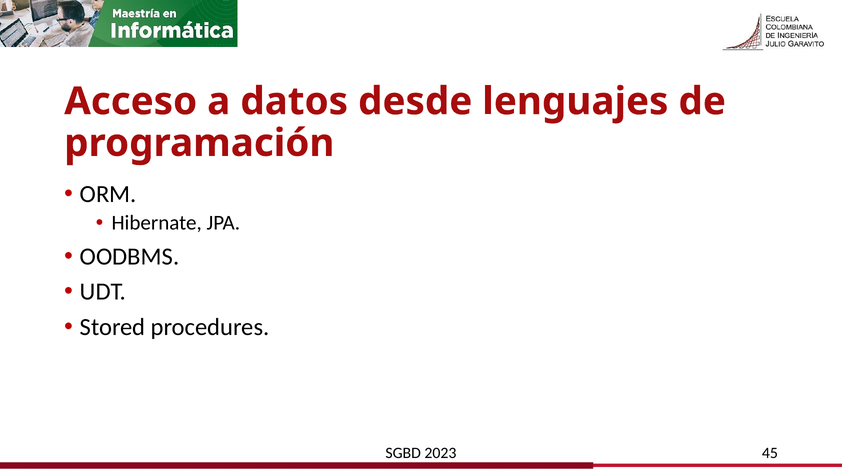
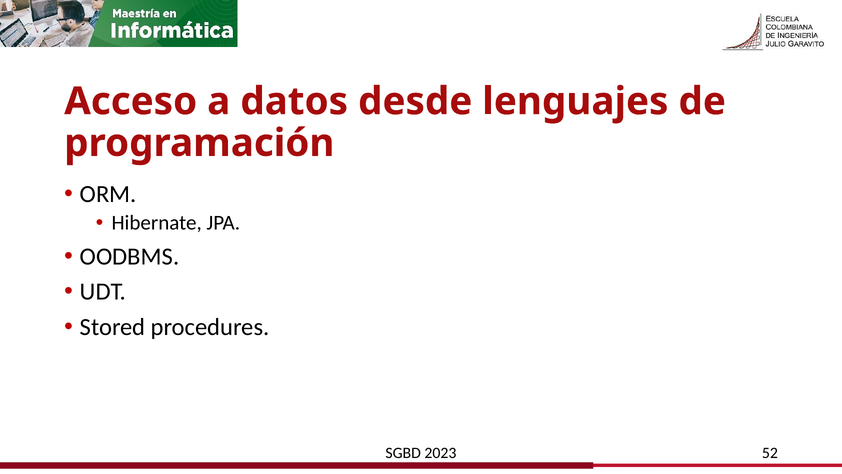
45: 45 -> 52
